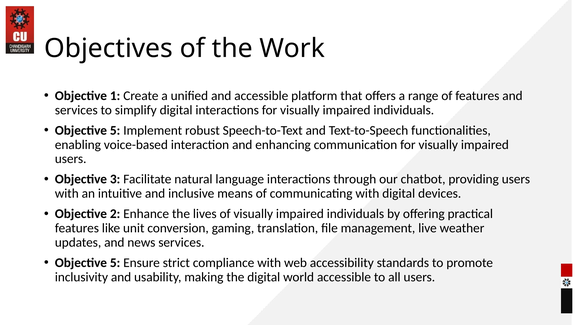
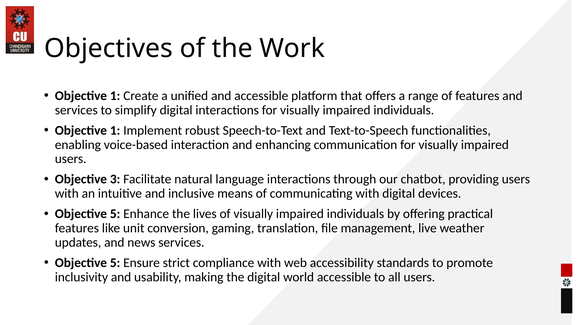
5 at (115, 130): 5 -> 1
2 at (115, 214): 2 -> 5
